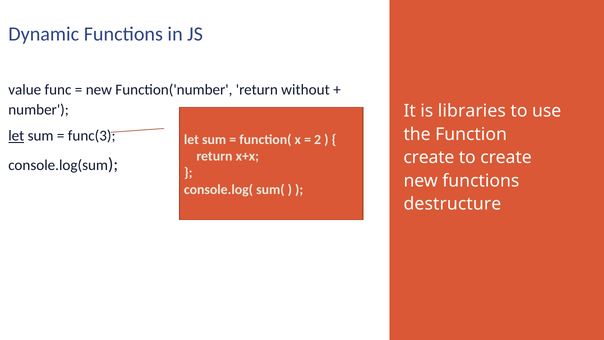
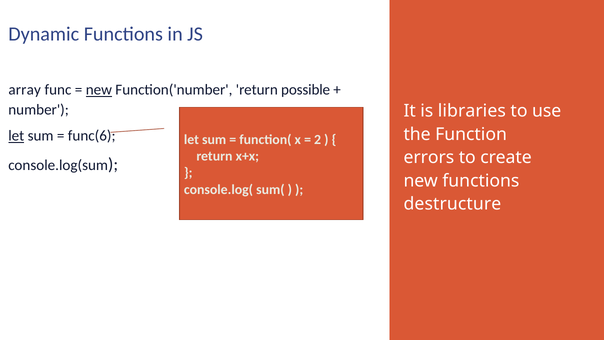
value: value -> array
new at (99, 90) underline: none -> present
without: without -> possible
func(3: func(3 -> func(6
create at (429, 157): create -> errors
